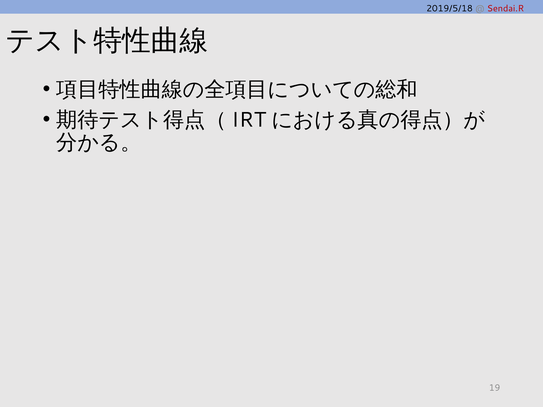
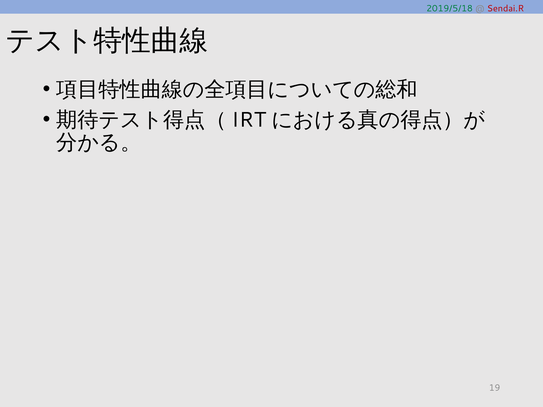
2019/5/18 colour: black -> green
